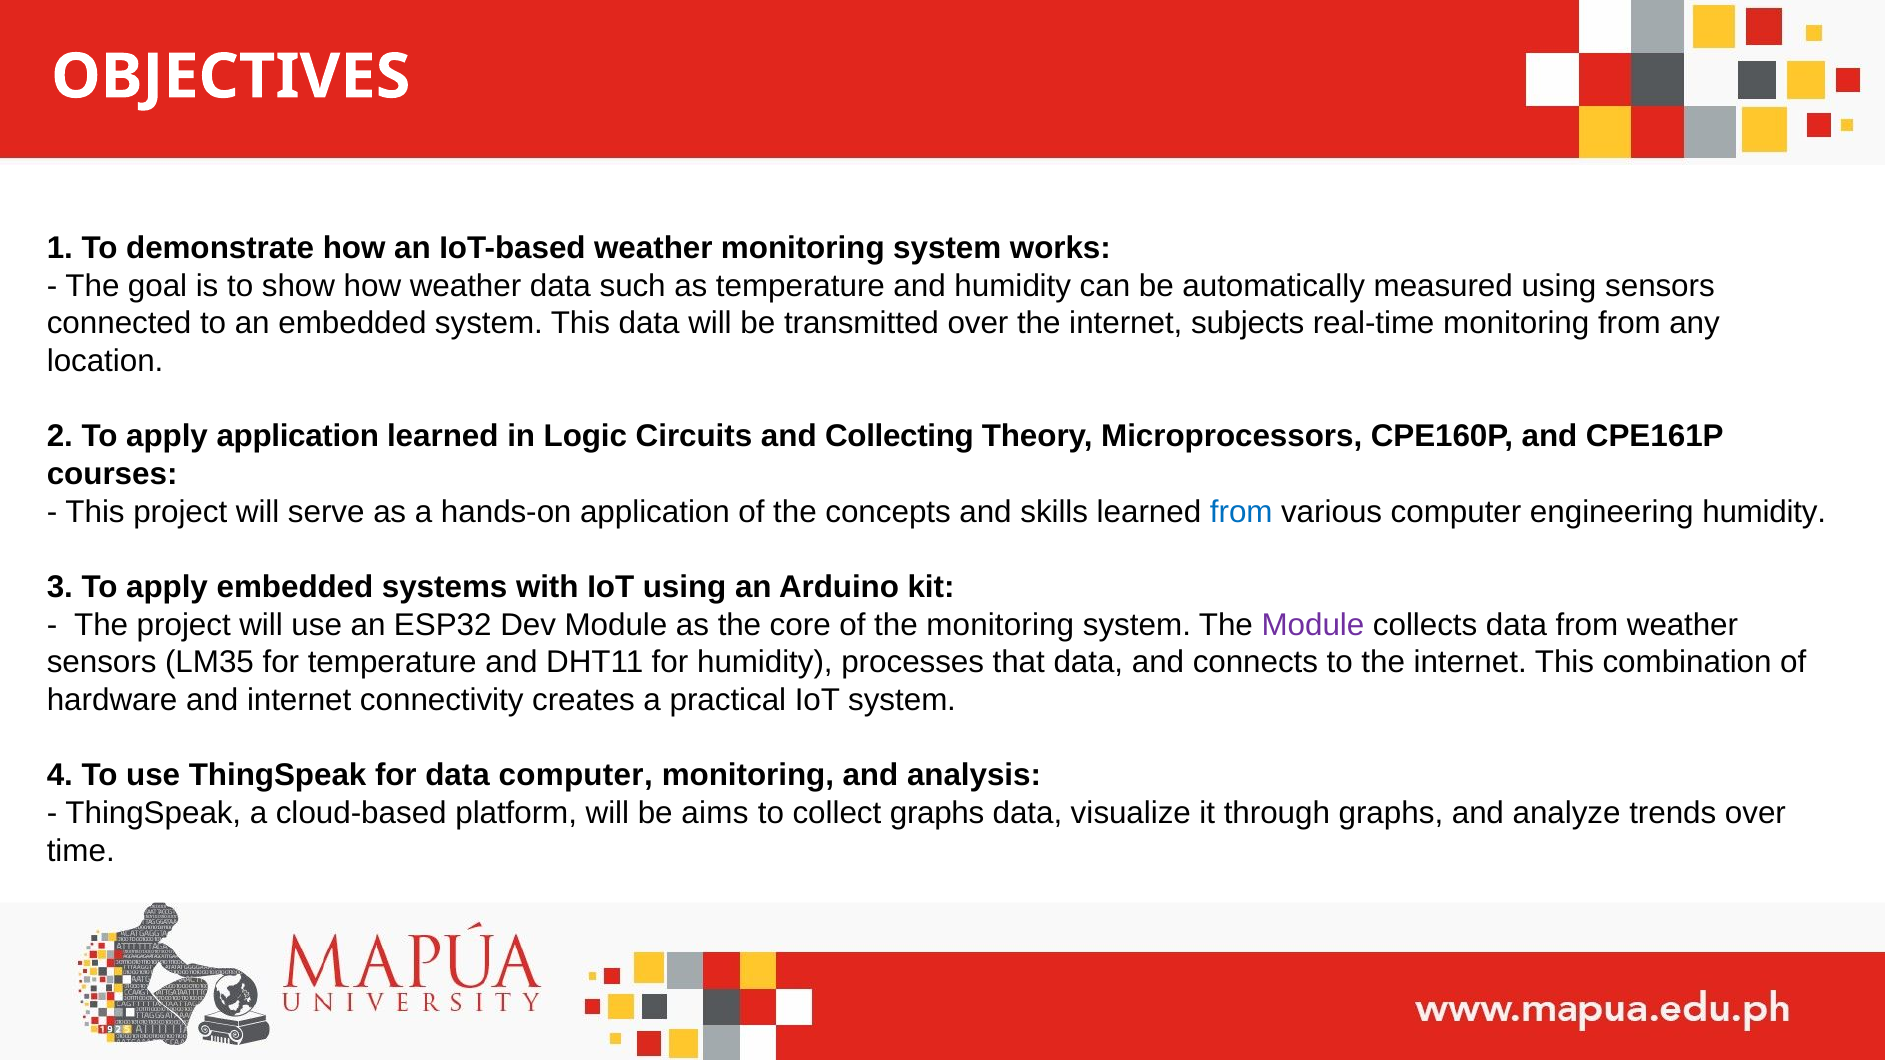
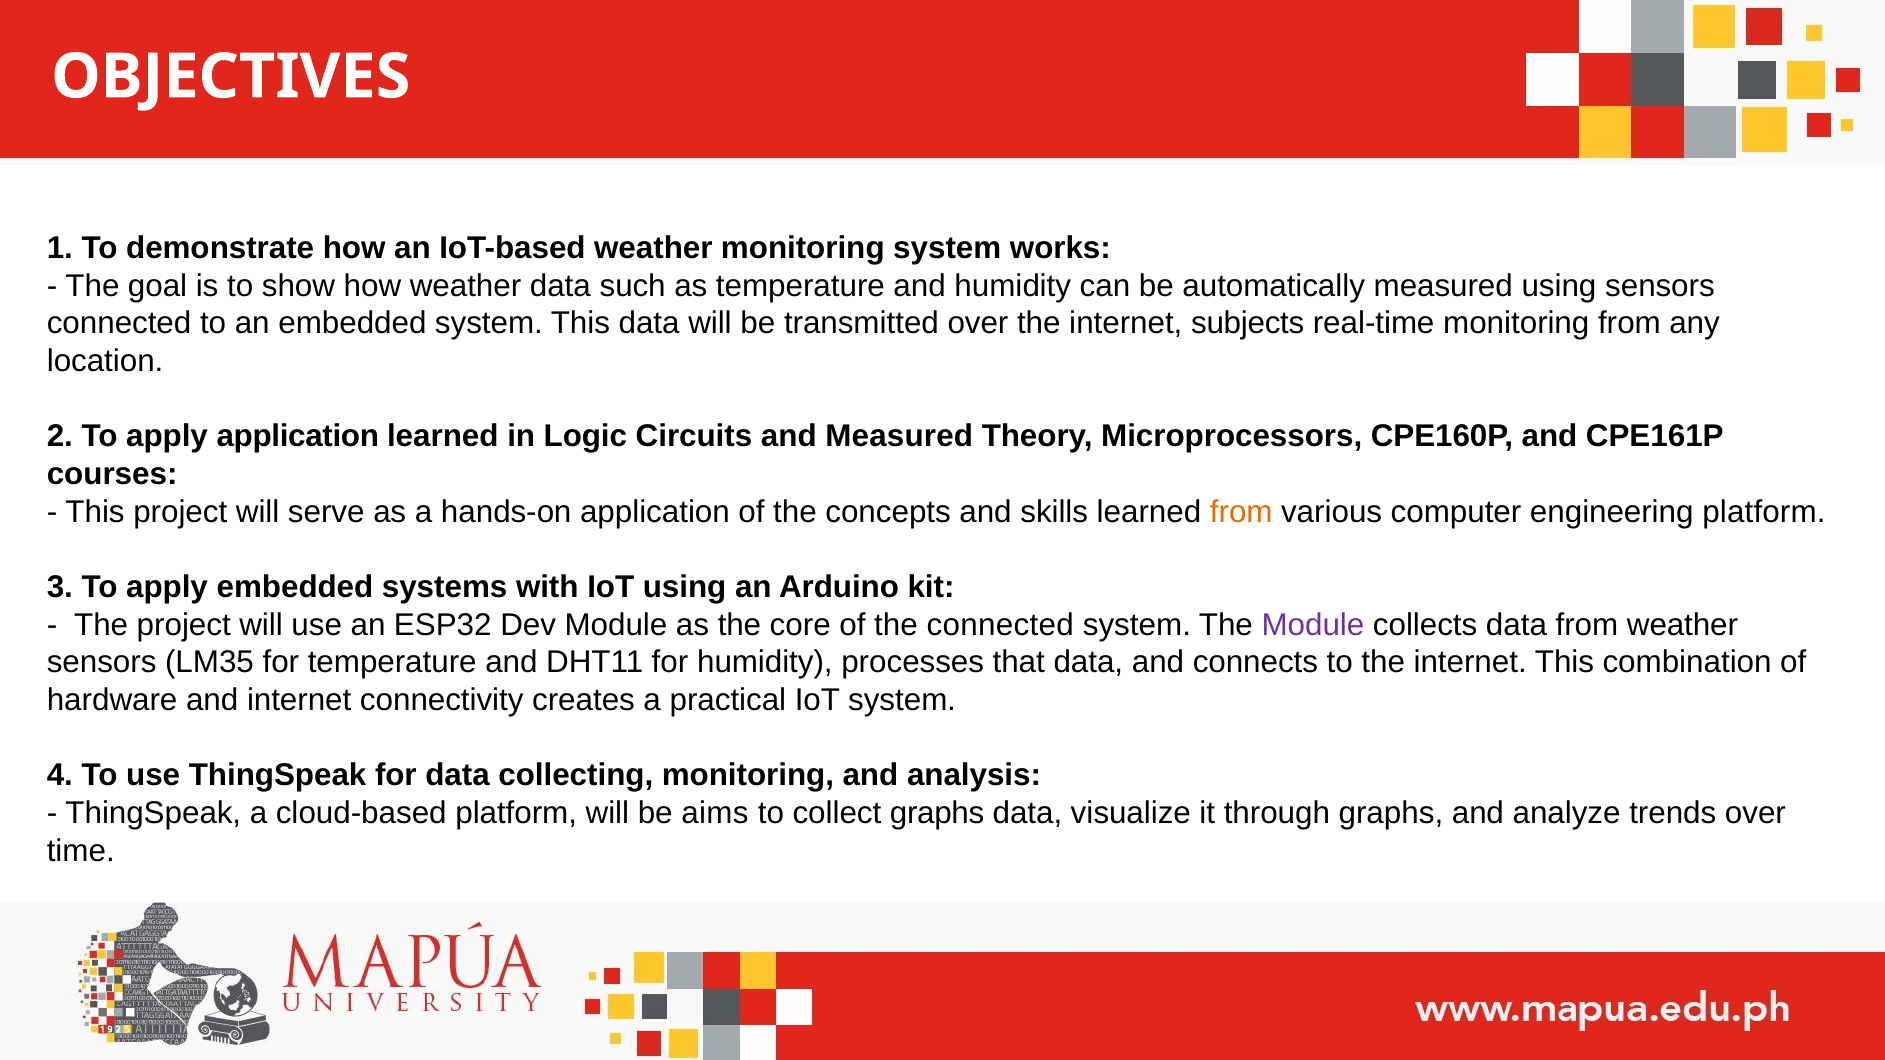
and Collecting: Collecting -> Measured
from at (1241, 512) colour: blue -> orange
engineering humidity: humidity -> platform
the monitoring: monitoring -> connected
data computer: computer -> collecting
